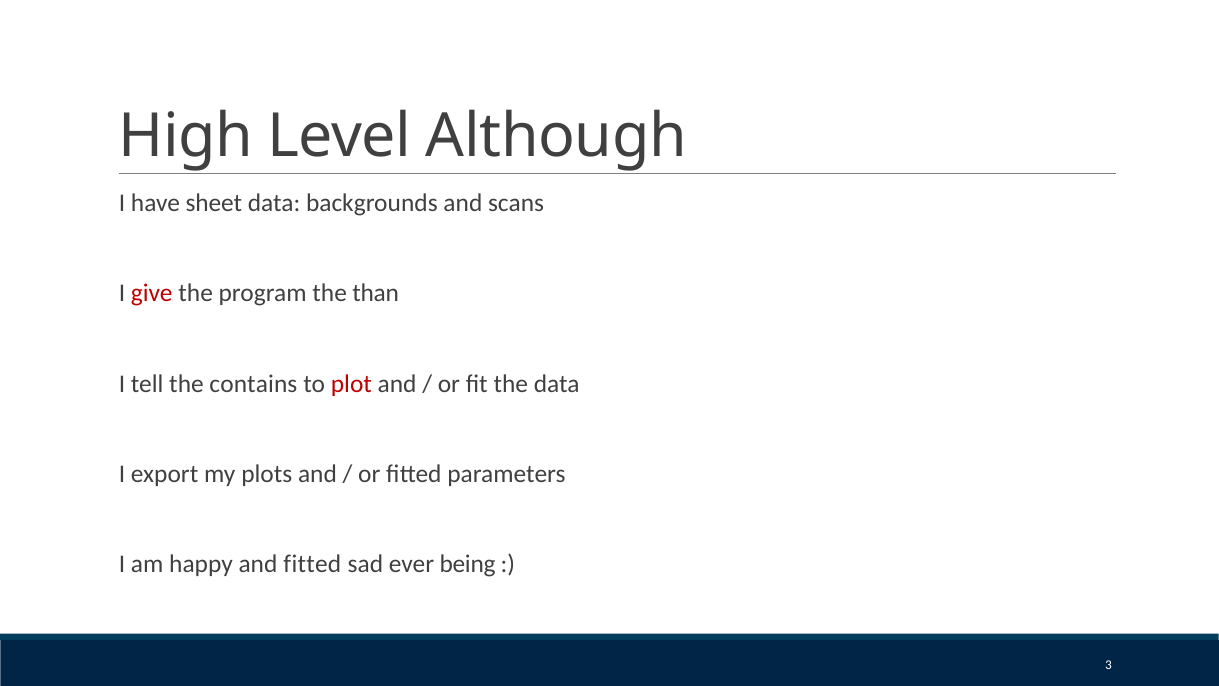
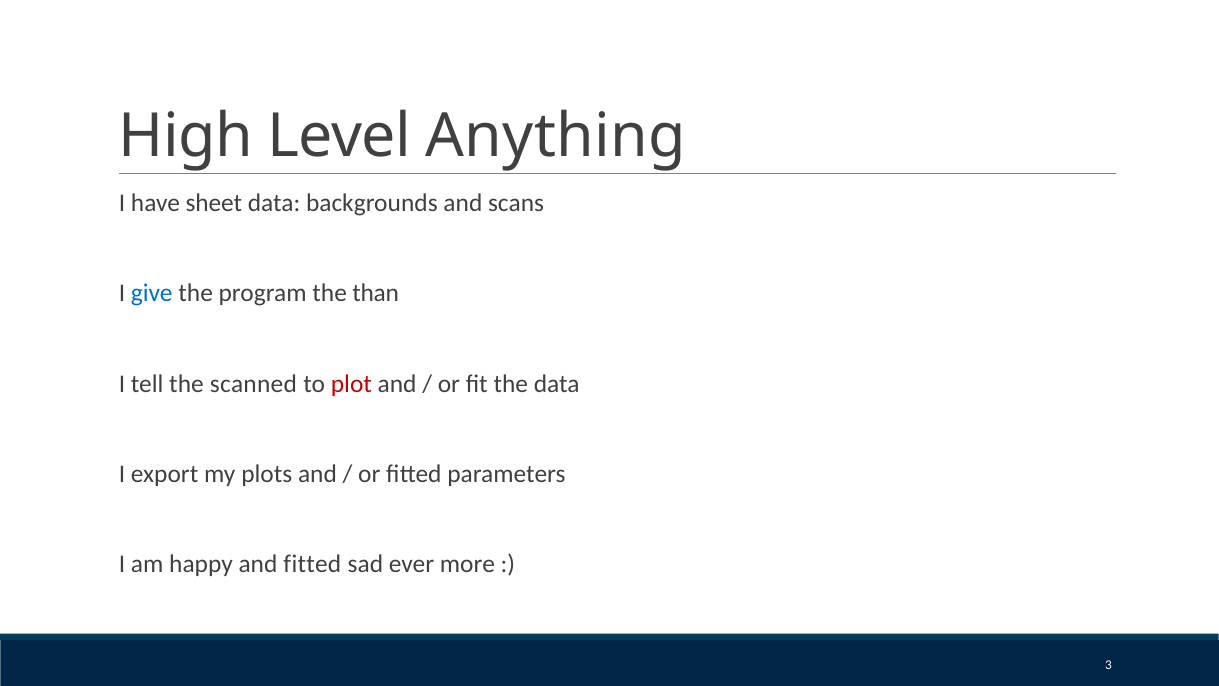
Although: Although -> Anything
give colour: red -> blue
contains: contains -> scanned
being: being -> more
